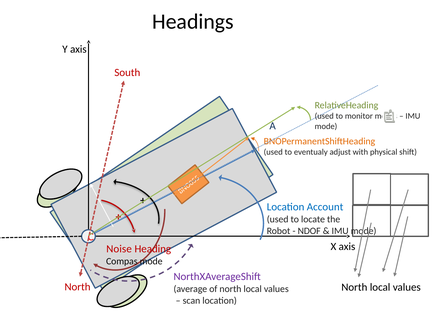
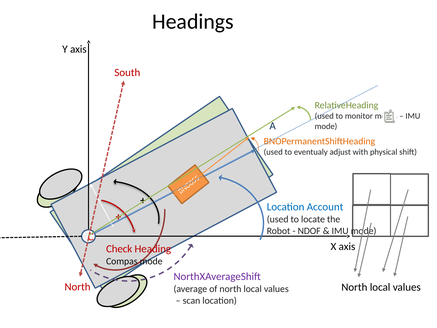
Noise: Noise -> Check
